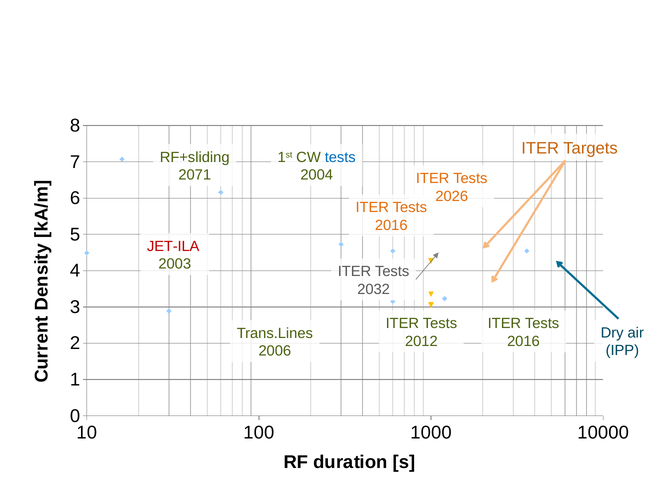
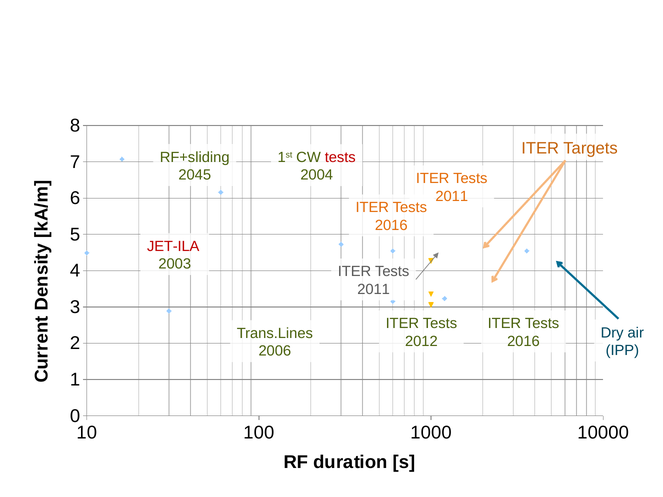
tests at (340, 157) colour: blue -> red
2071: 2071 -> 2045
2026 at (452, 196): 2026 -> 2011
2032 at (374, 289): 2032 -> 2011
